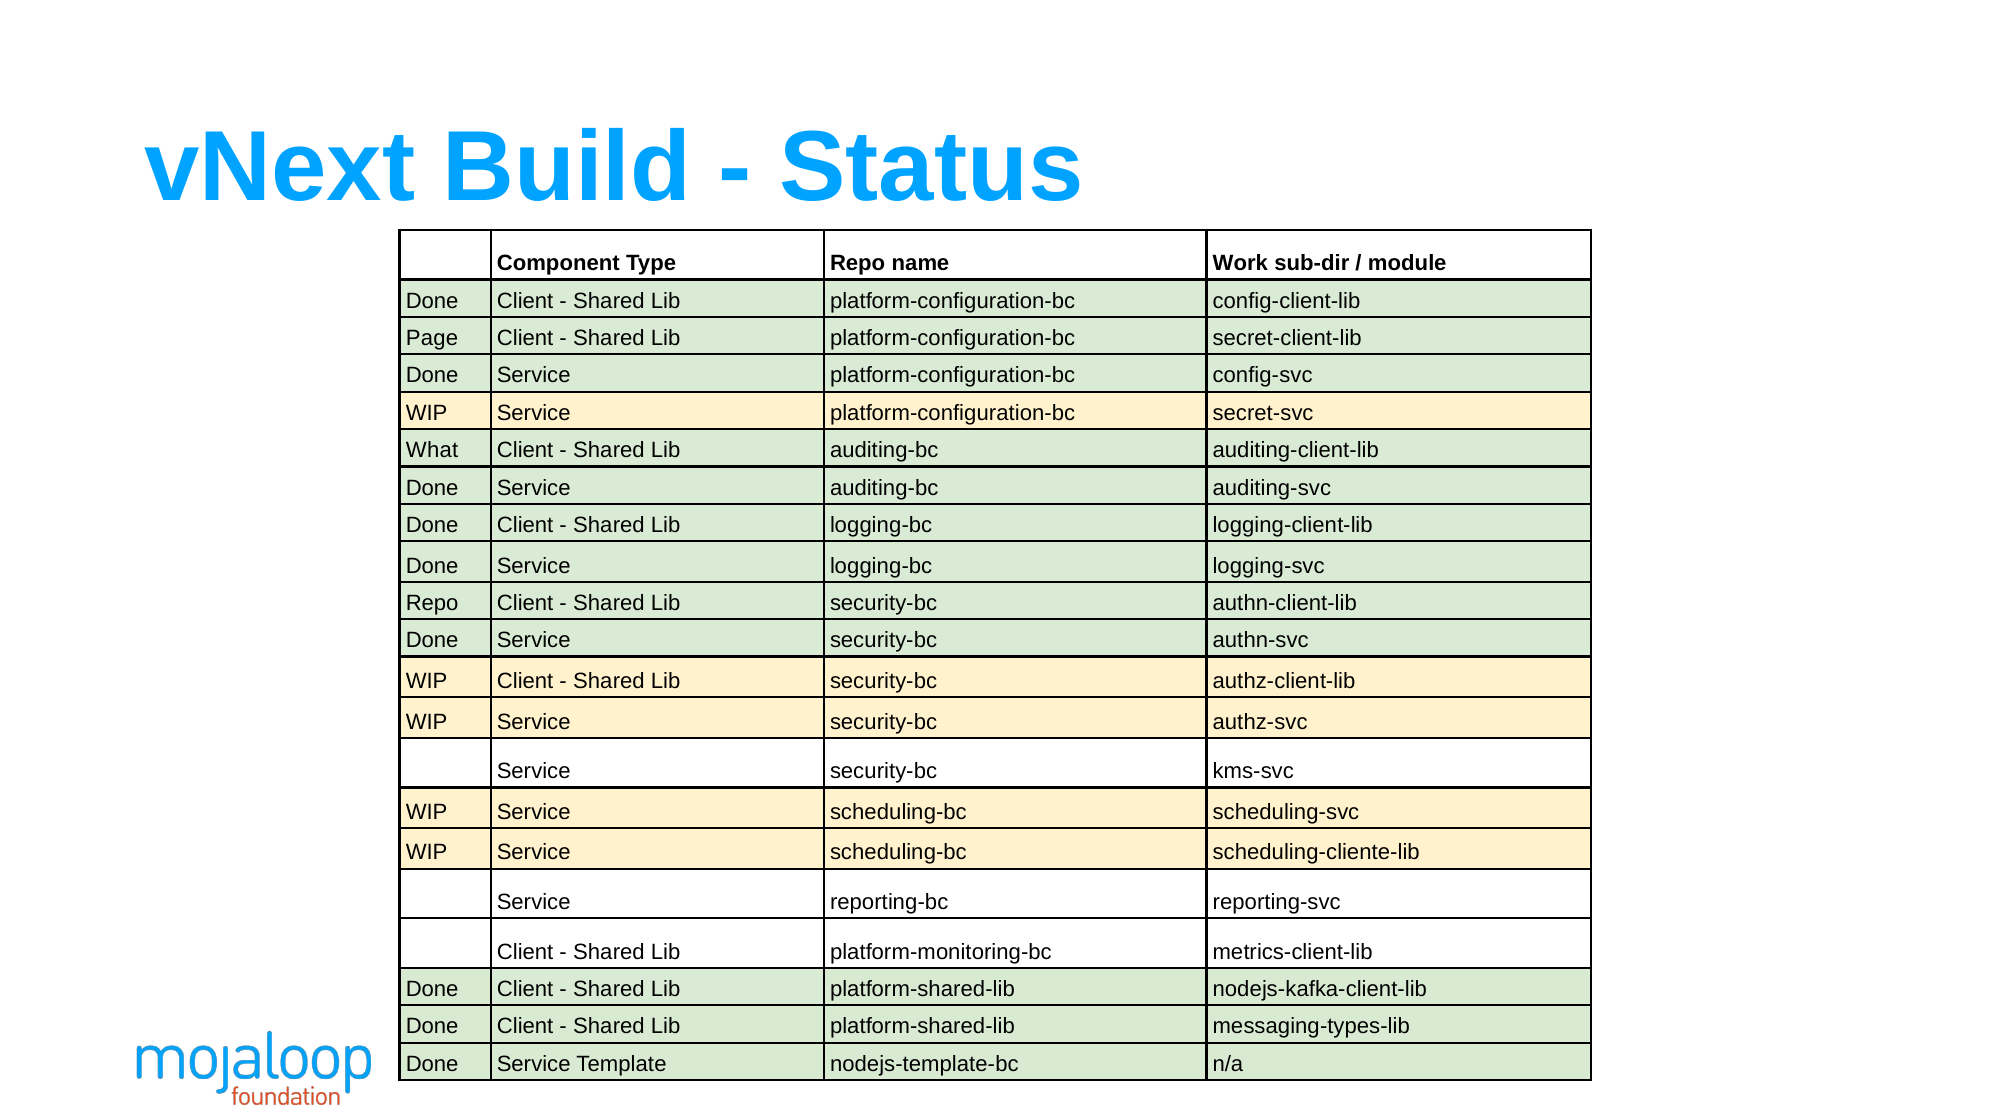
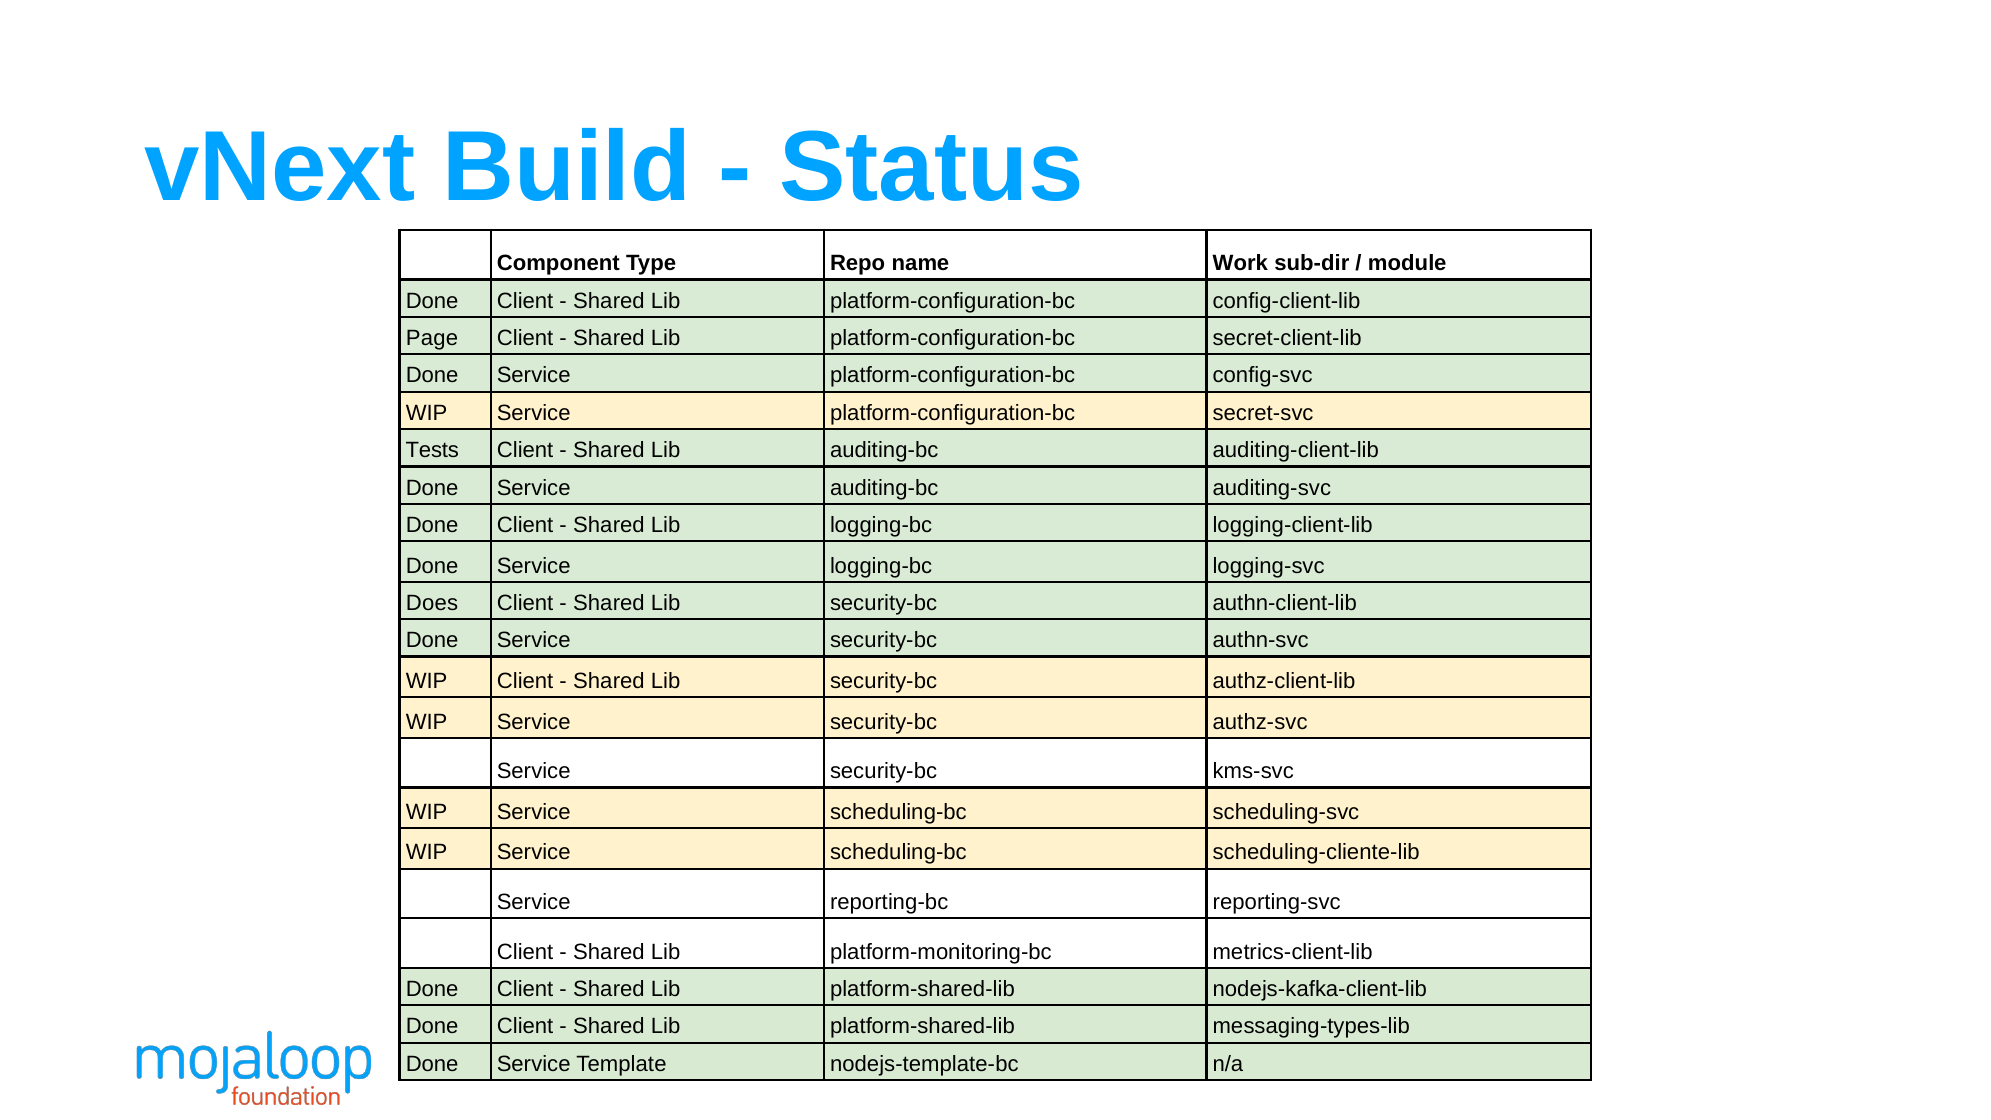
What: What -> Tests
Repo at (432, 603): Repo -> Does
